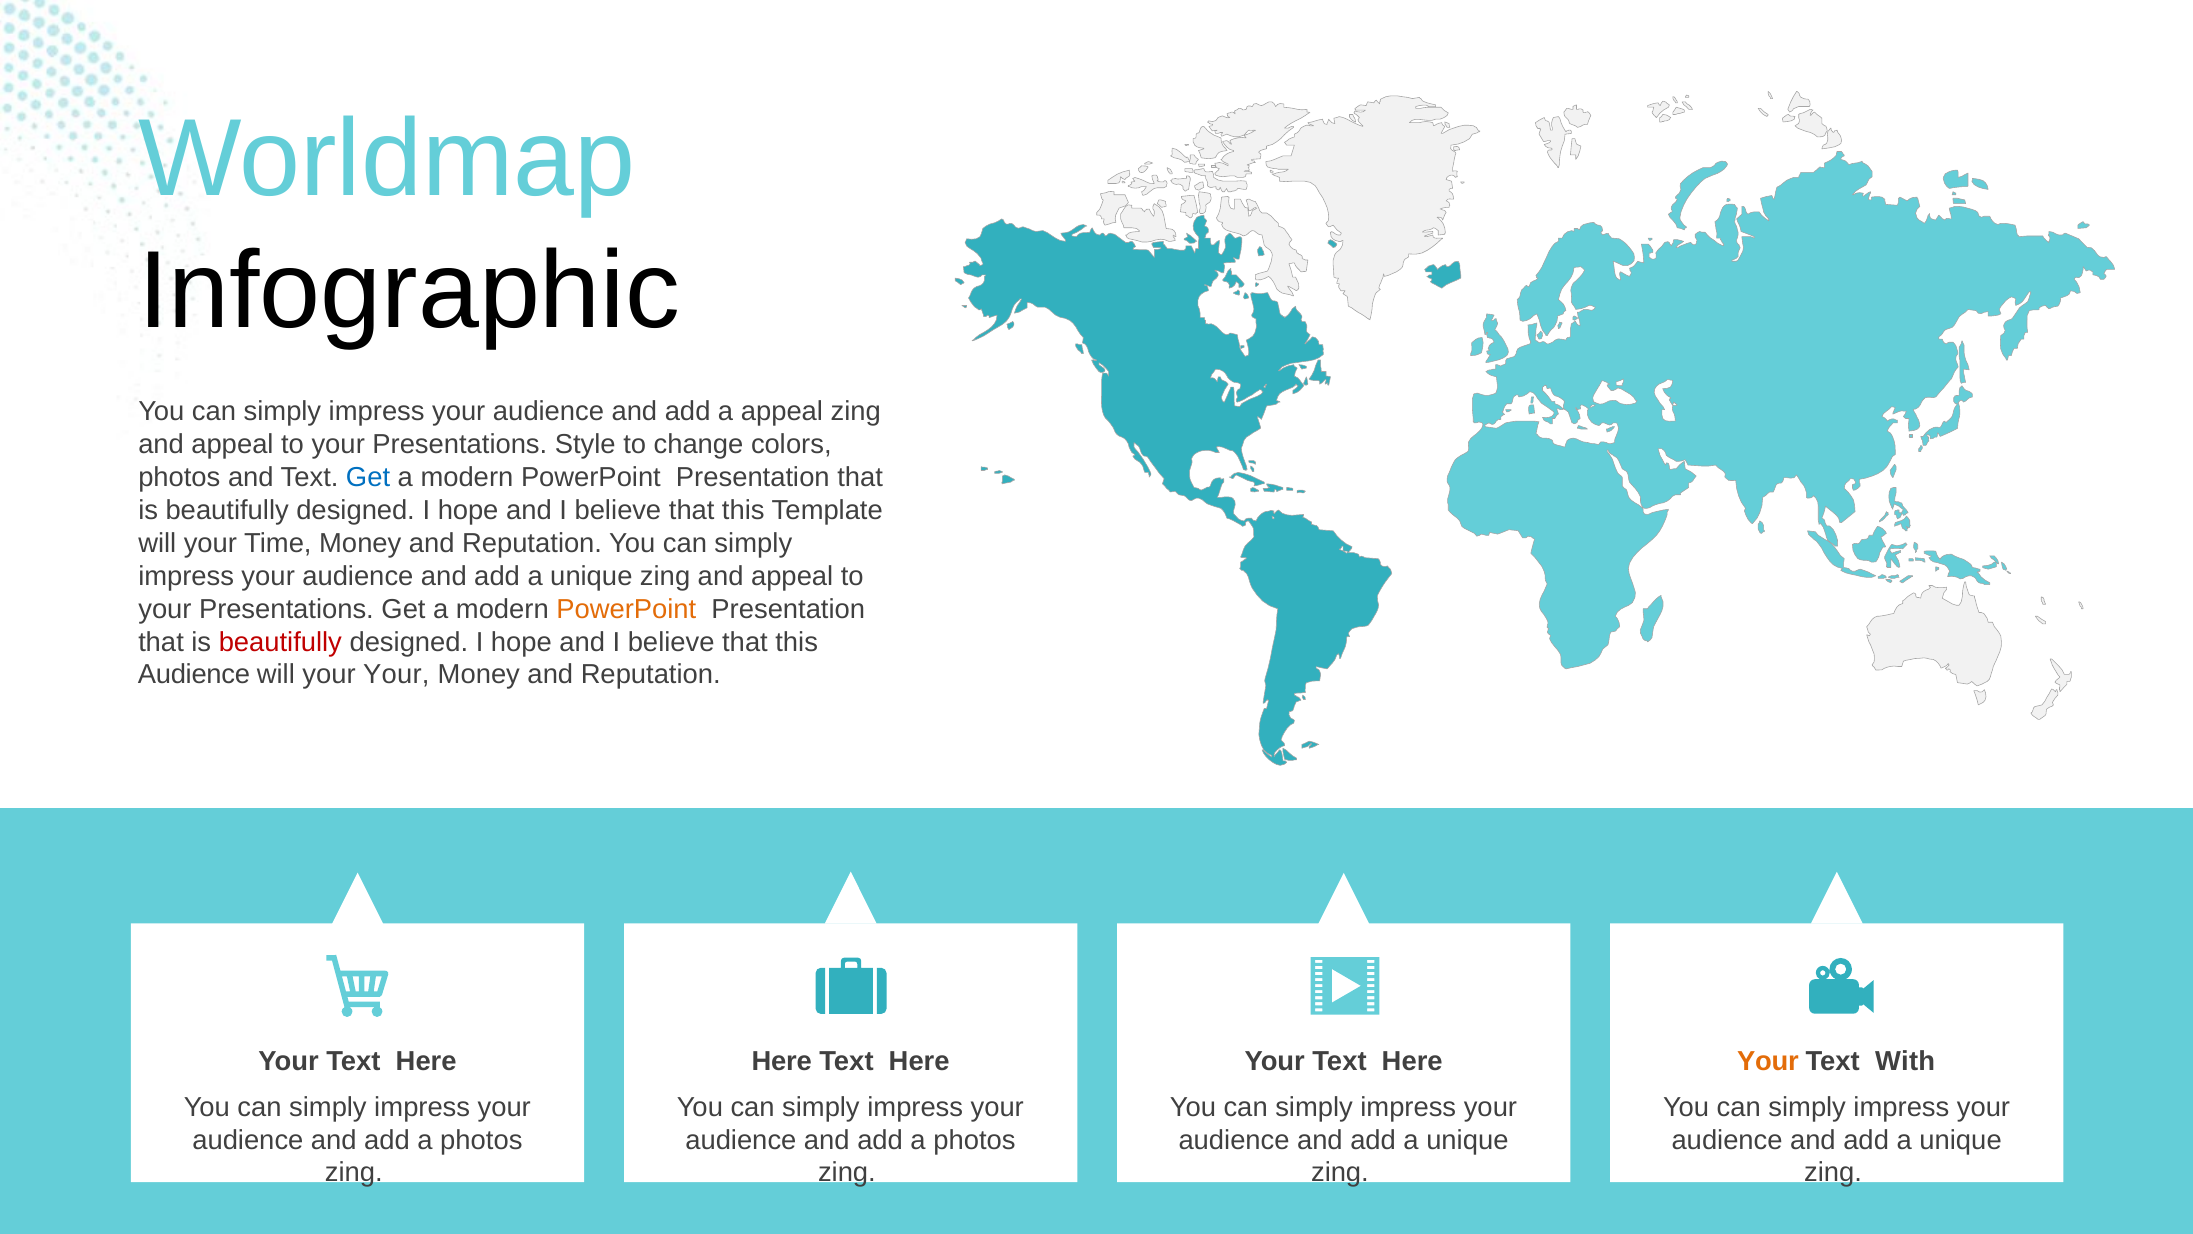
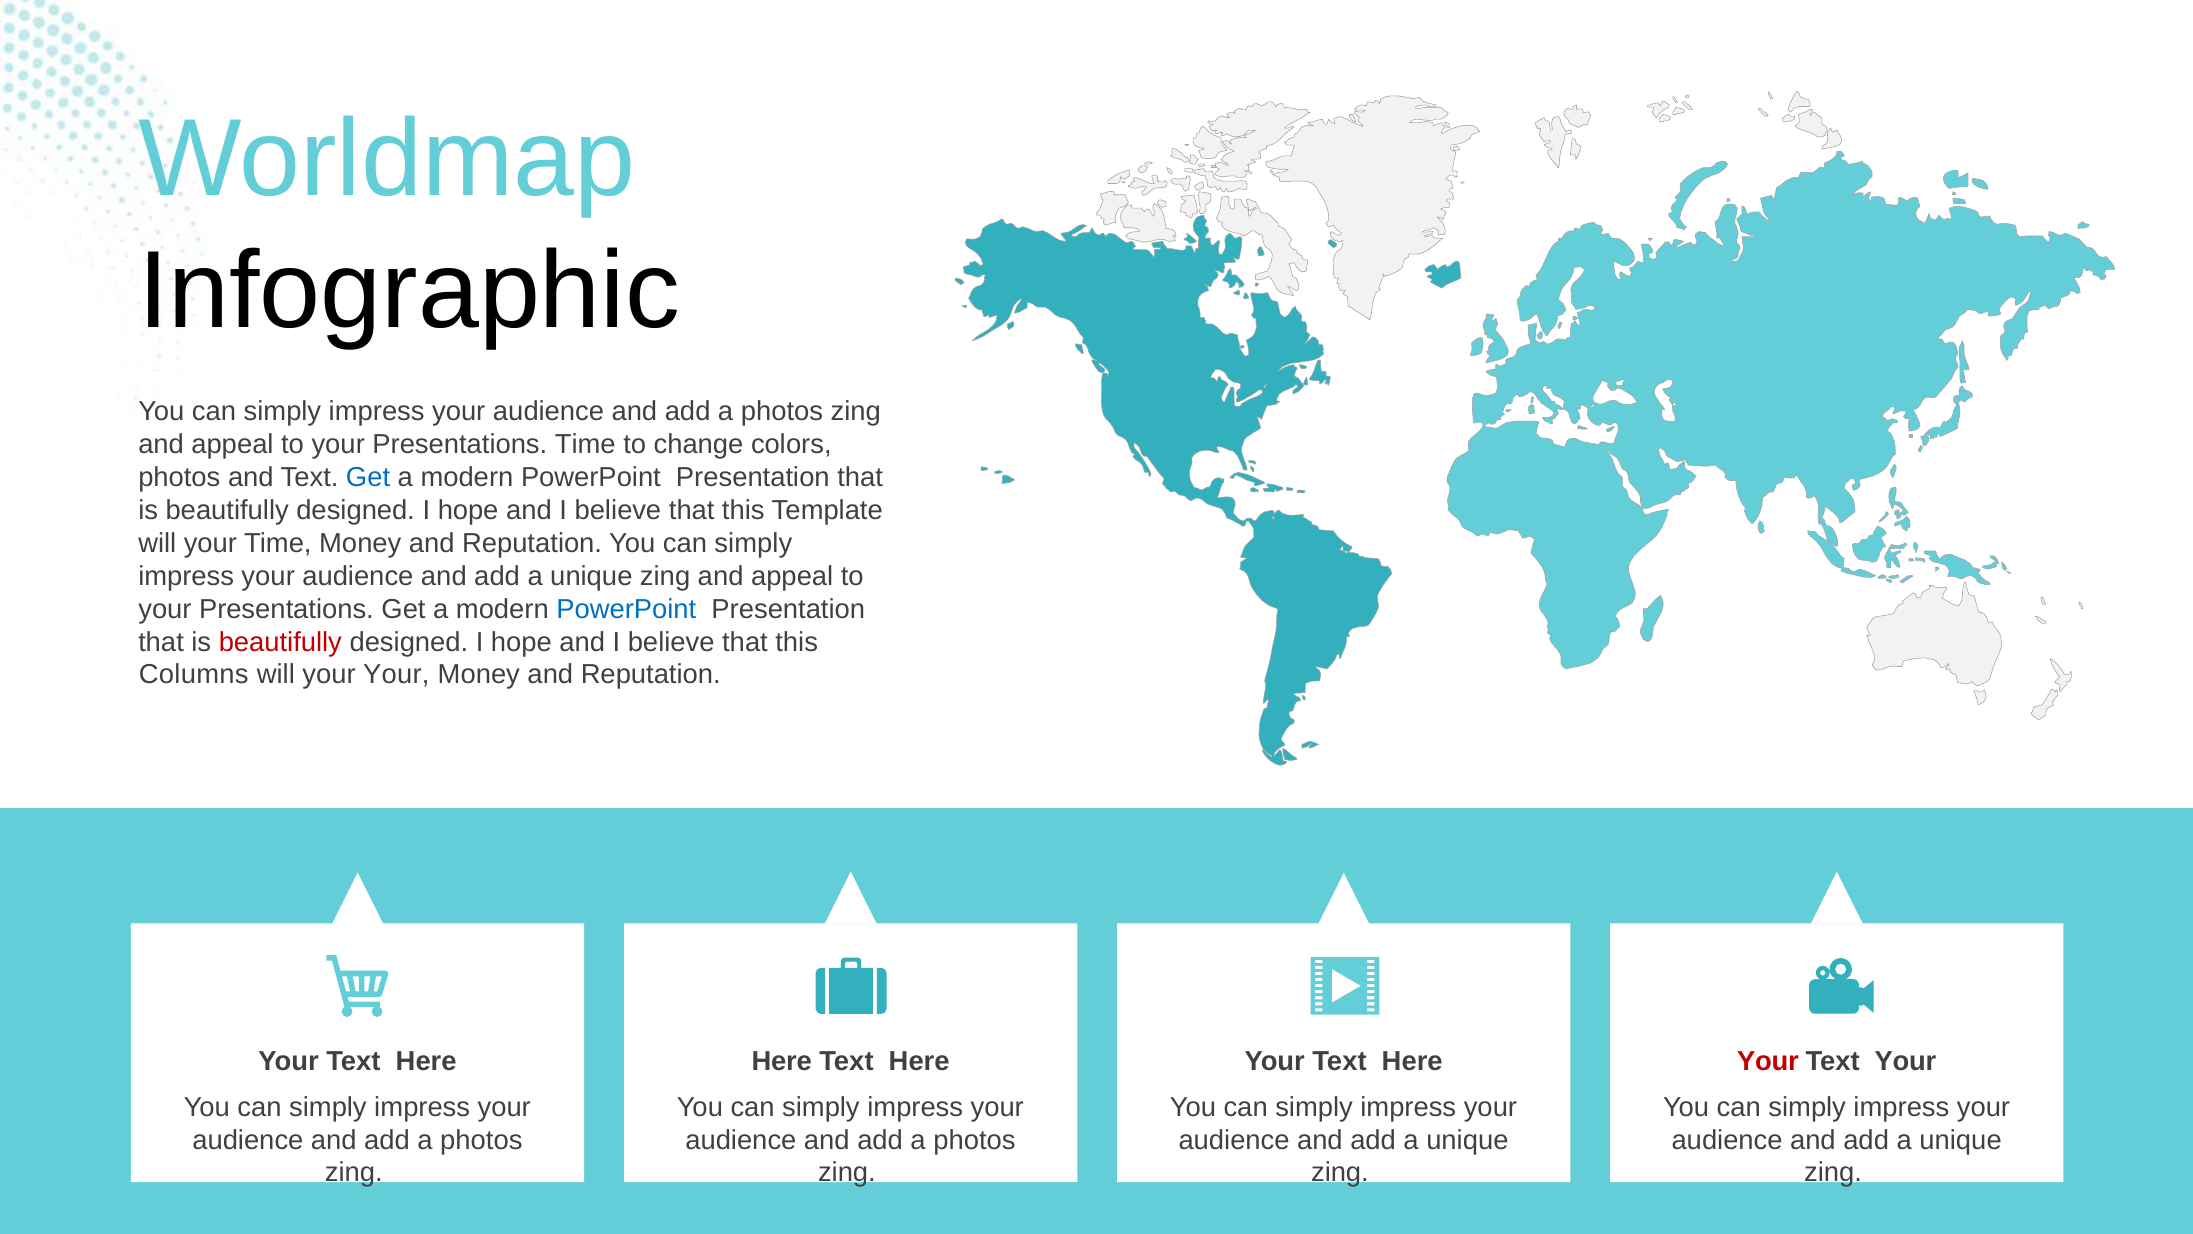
appeal at (782, 411): appeal -> photos
Presentations Style: Style -> Time
PowerPoint at (626, 609) colour: orange -> blue
Audience at (194, 675): Audience -> Columns
Your at (1768, 1061) colour: orange -> red
Text With: With -> Your
